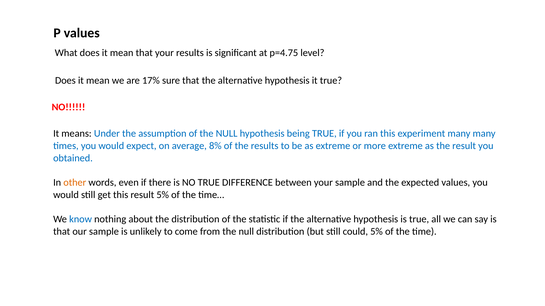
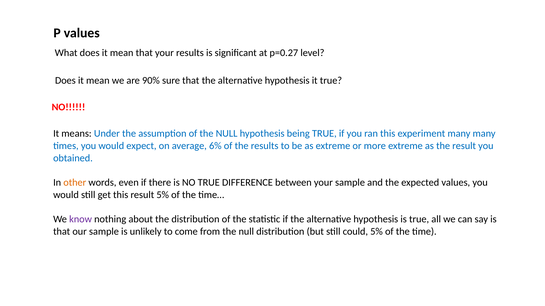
p=4.75: p=4.75 -> p=0.27
17%: 17% -> 90%
8%: 8% -> 6%
know colour: blue -> purple
